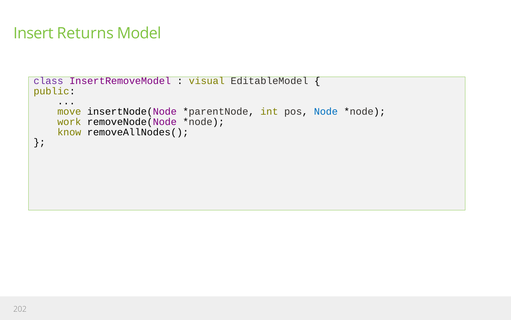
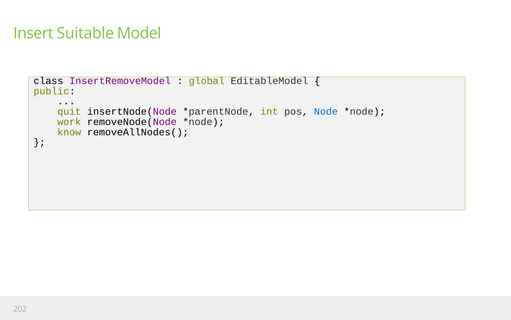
Returns: Returns -> Suitable
class colour: purple -> black
visual: visual -> global
move: move -> quit
